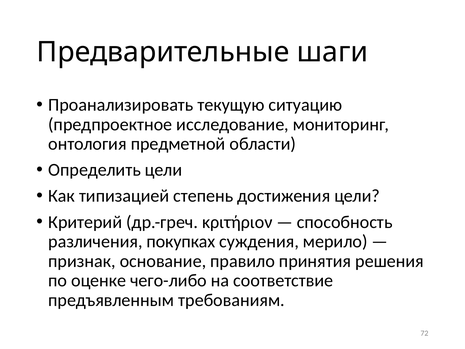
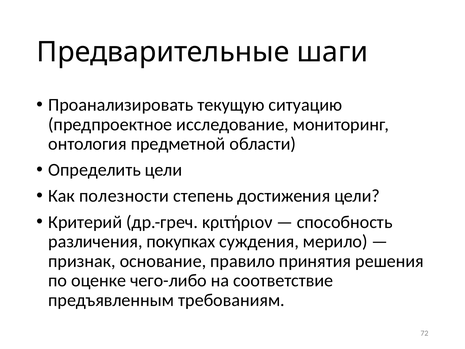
типизацией: типизацией -> полезности
